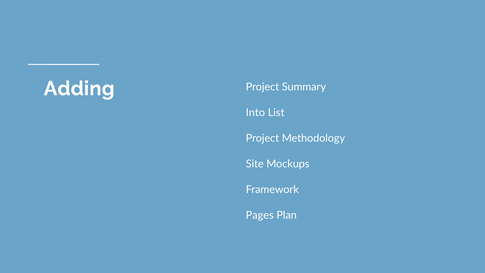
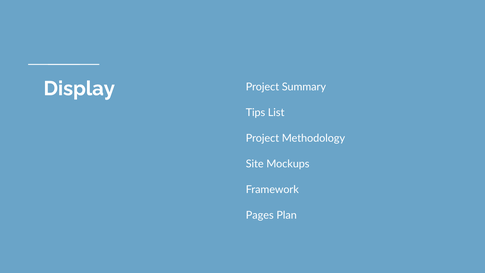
Adding: Adding -> Display
Into: Into -> Tips
